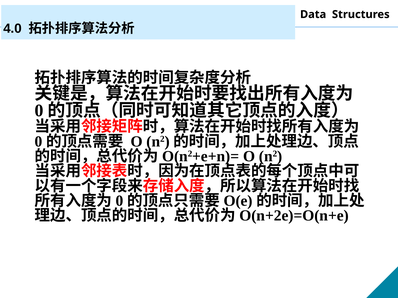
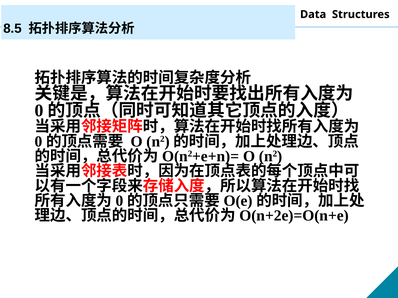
4.0: 4.0 -> 8.5
